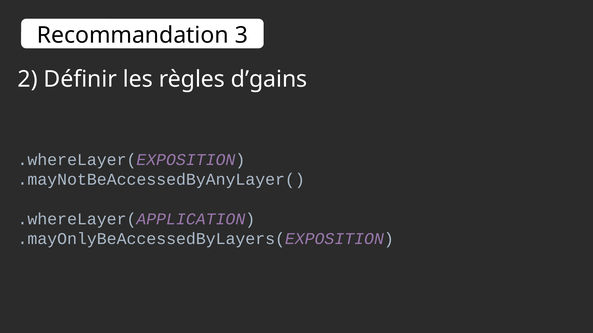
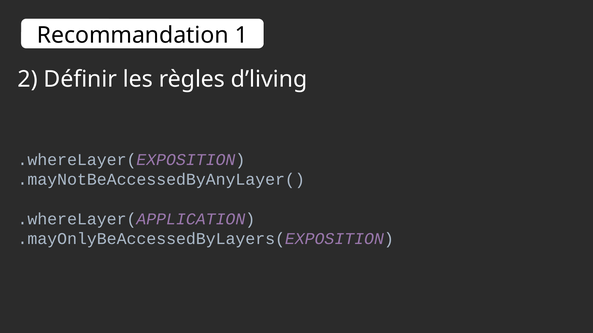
3: 3 -> 1
d’gains: d’gains -> d’living
